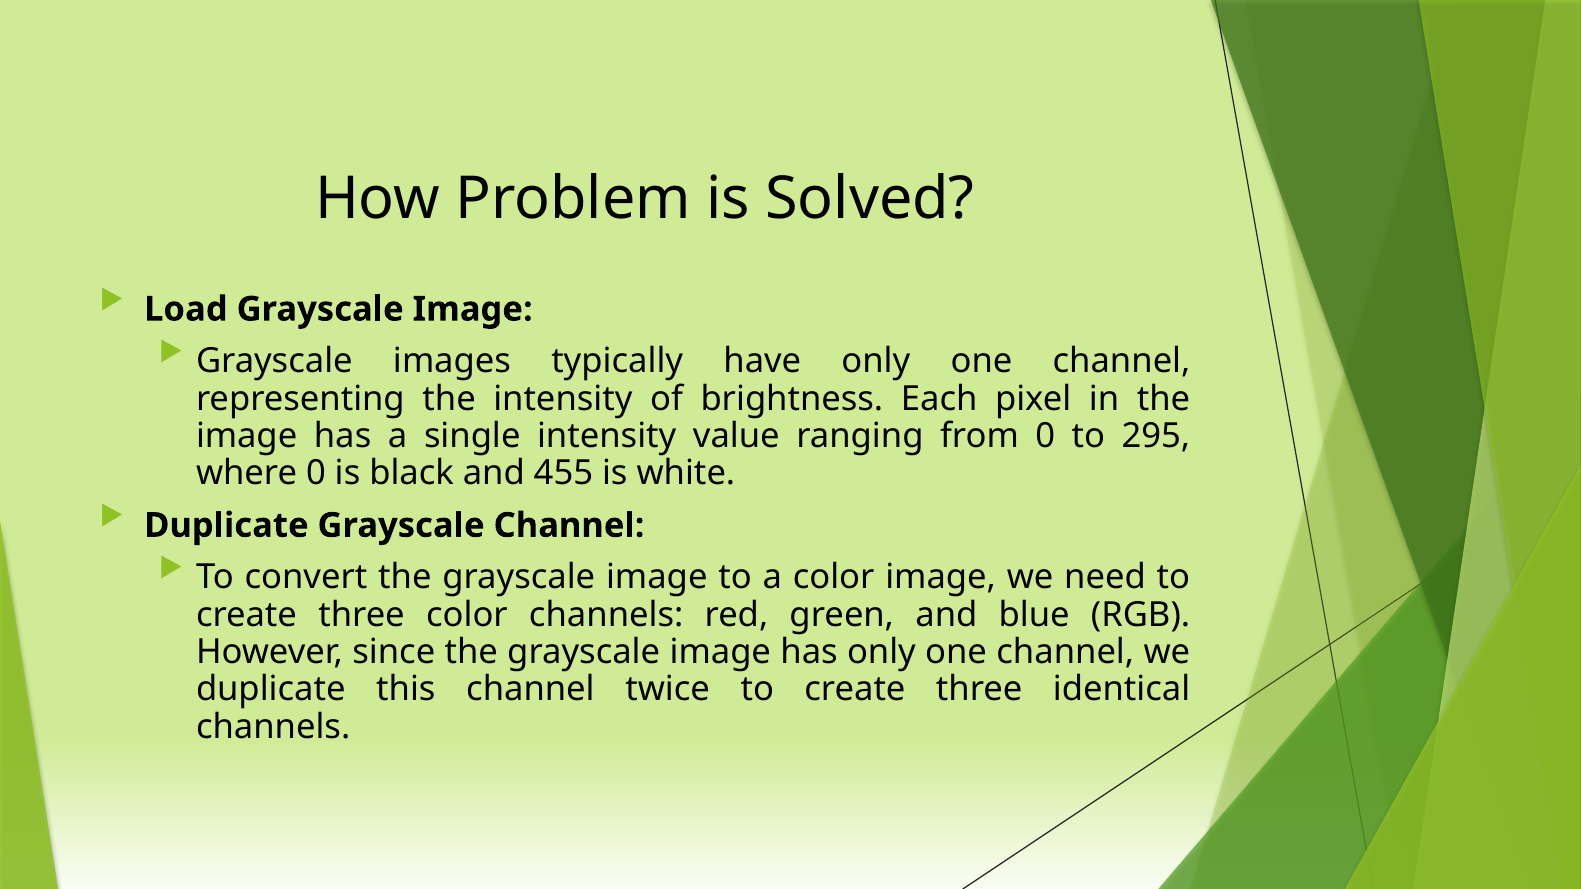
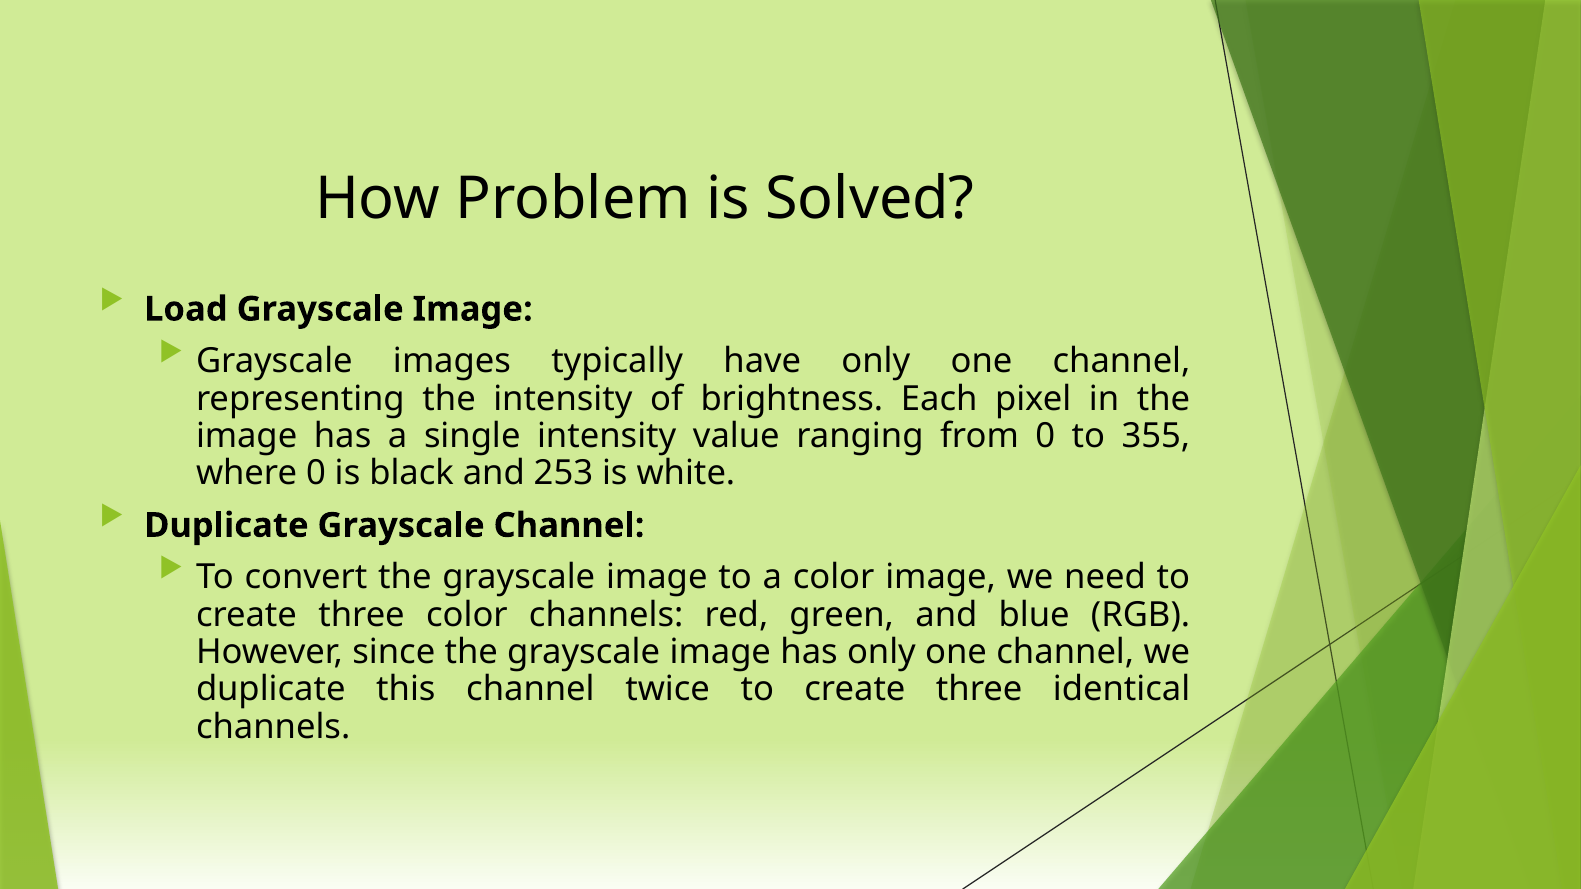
295: 295 -> 355
455: 455 -> 253
